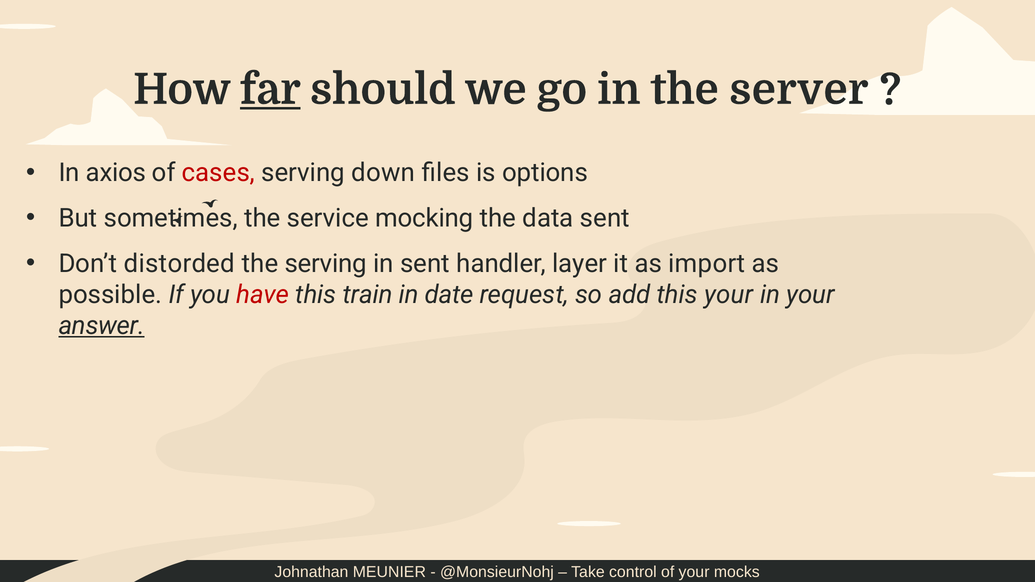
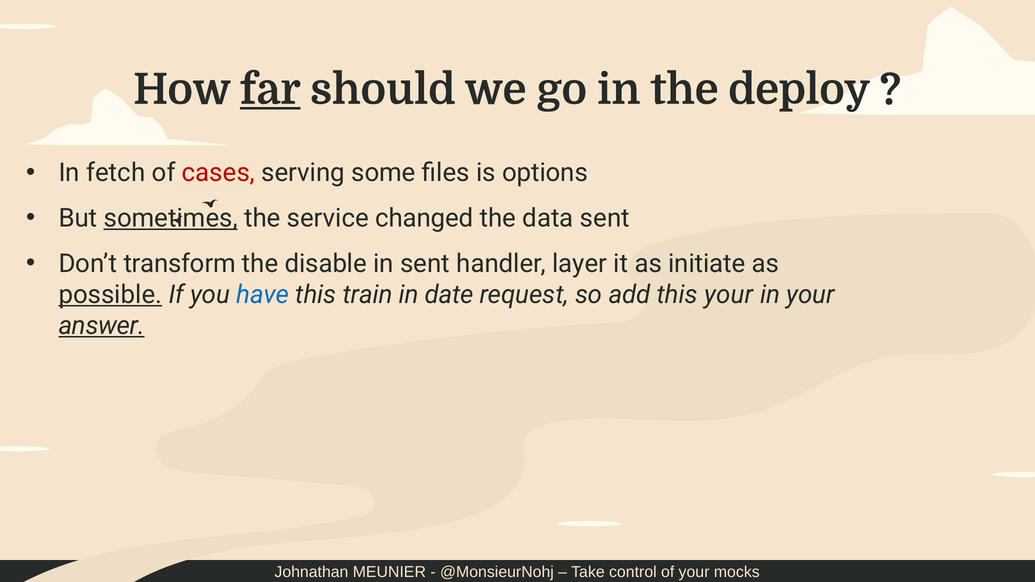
server: server -> deploy
axios: axios -> fetch
down: down -> some
sometimes underline: none -> present
mocking: mocking -> changed
distorded: distorded -> transform
the serving: serving -> disable
import: import -> initiate
possible underline: none -> present
have colour: red -> blue
